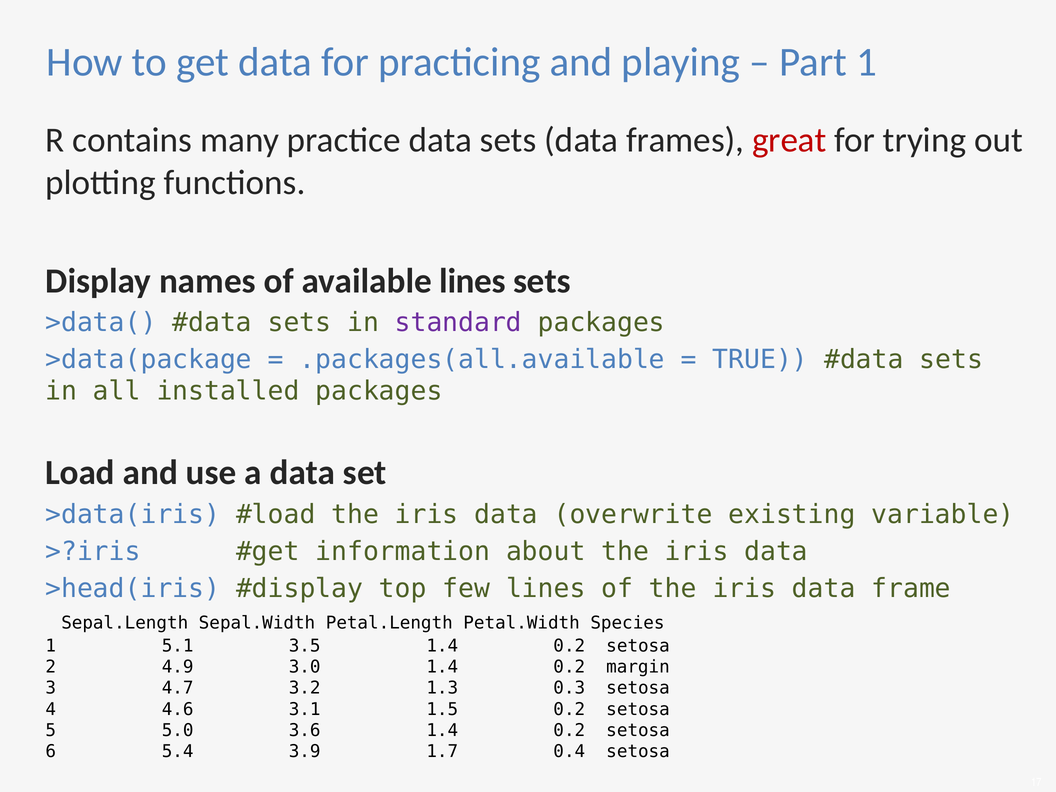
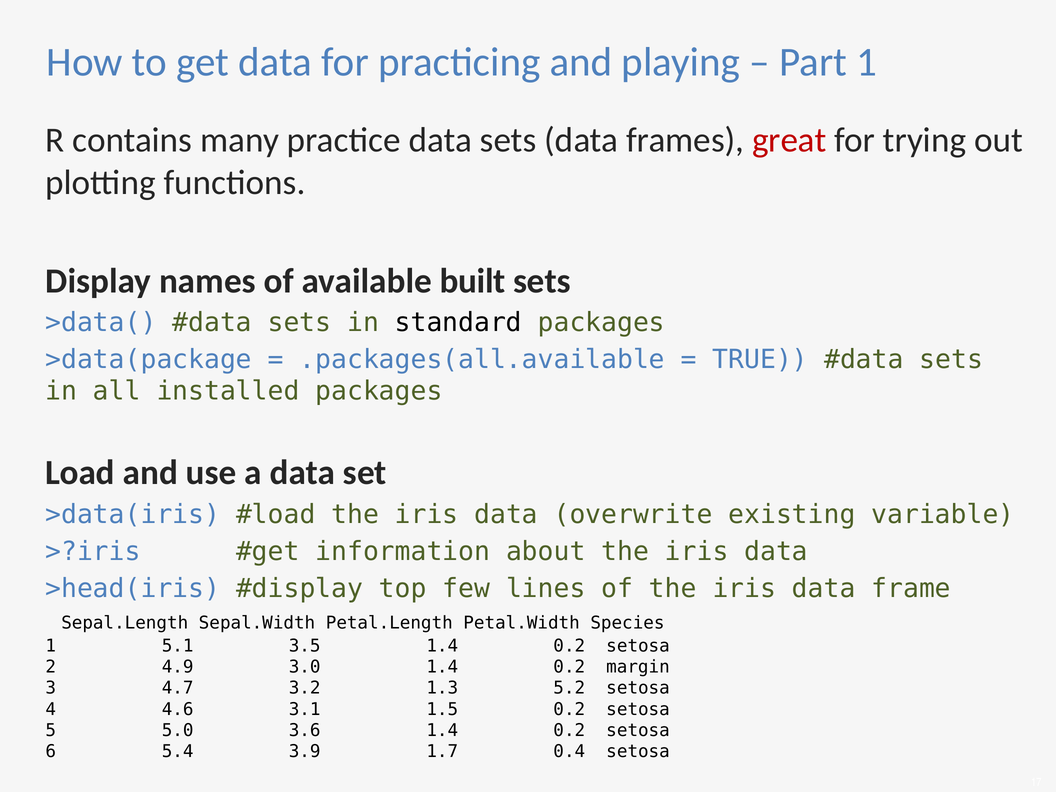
available lines: lines -> built
standard colour: purple -> black
0.3: 0.3 -> 5.2
